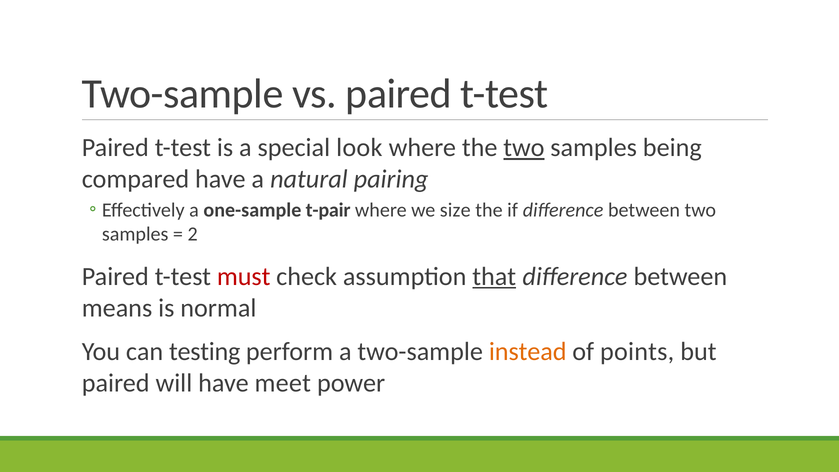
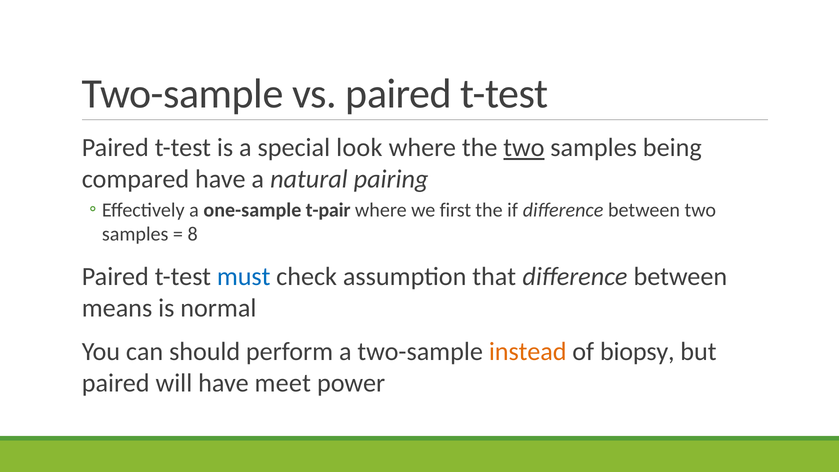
size: size -> first
2: 2 -> 8
must colour: red -> blue
that underline: present -> none
testing: testing -> should
points: points -> biopsy
